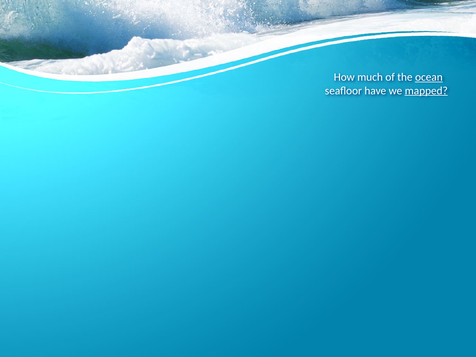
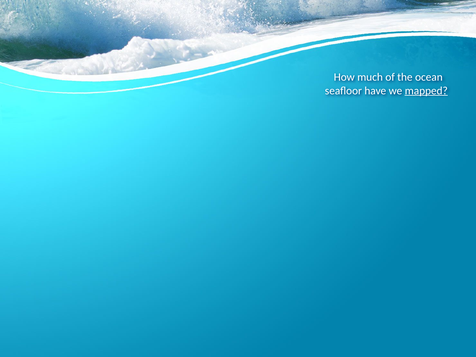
ocean underline: present -> none
